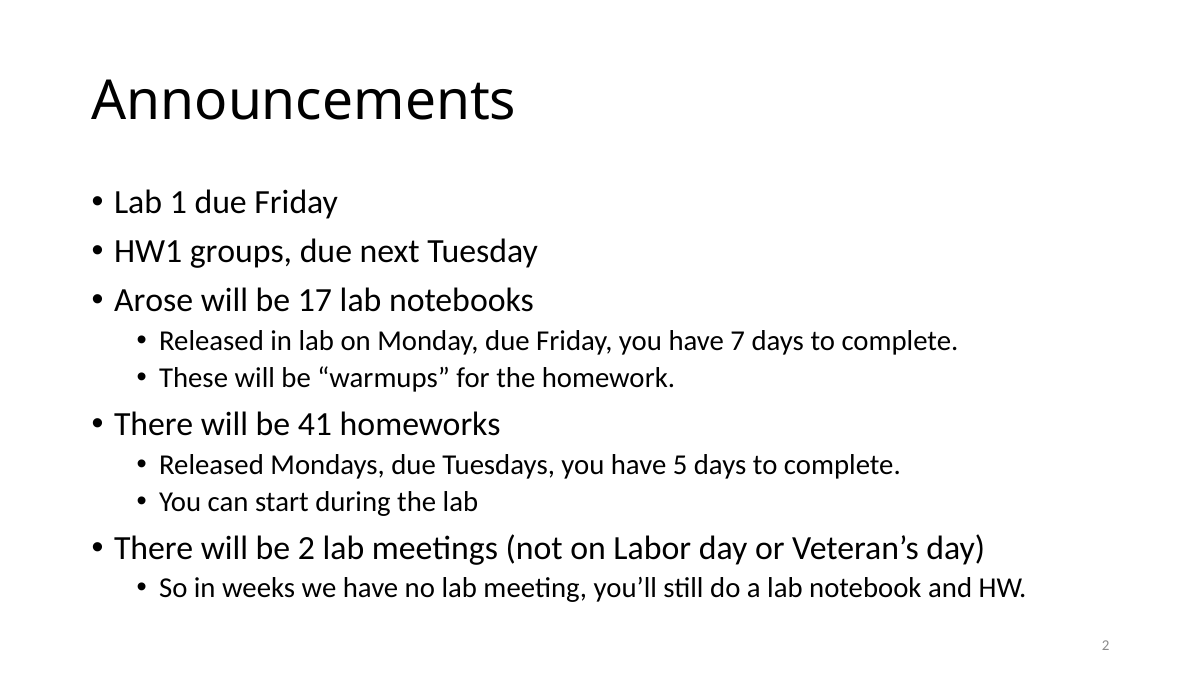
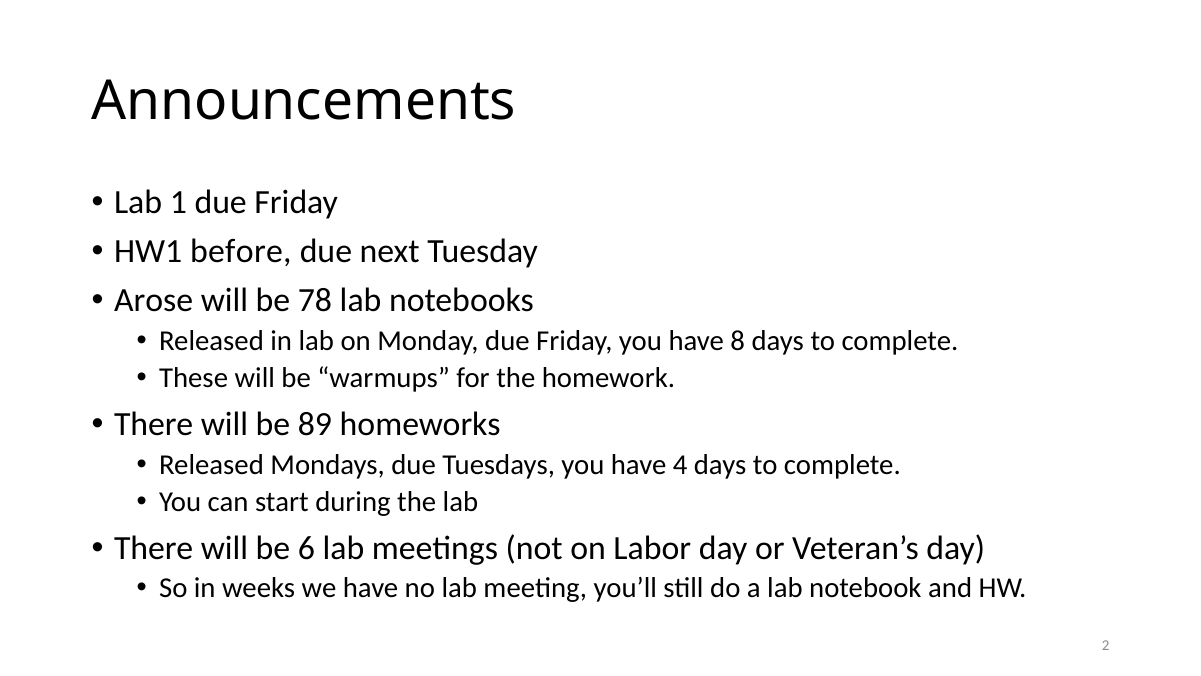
groups: groups -> before
17: 17 -> 78
7: 7 -> 8
41: 41 -> 89
5: 5 -> 4
be 2: 2 -> 6
